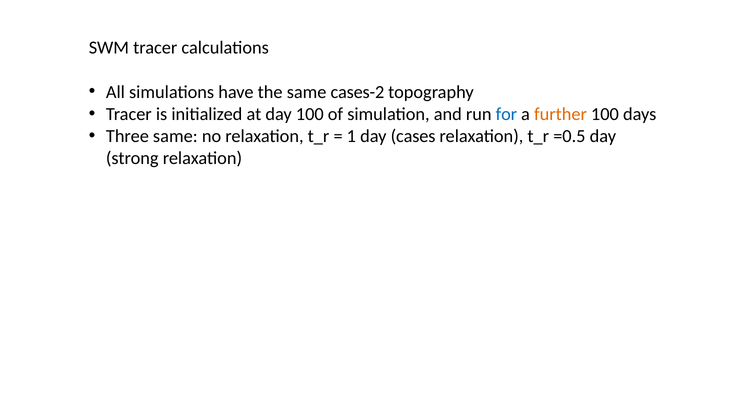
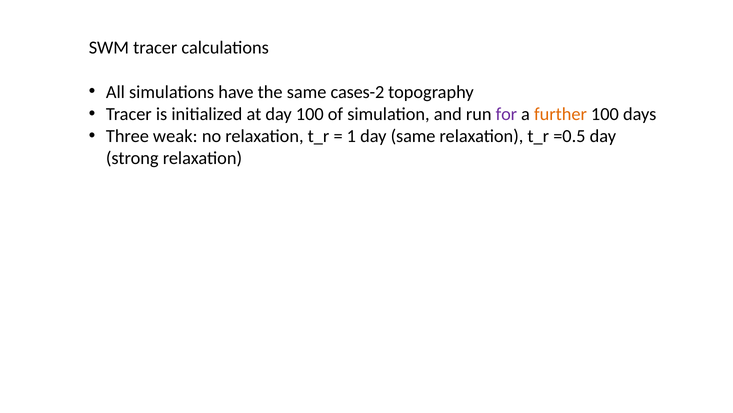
for colour: blue -> purple
Three same: same -> weak
day cases: cases -> same
